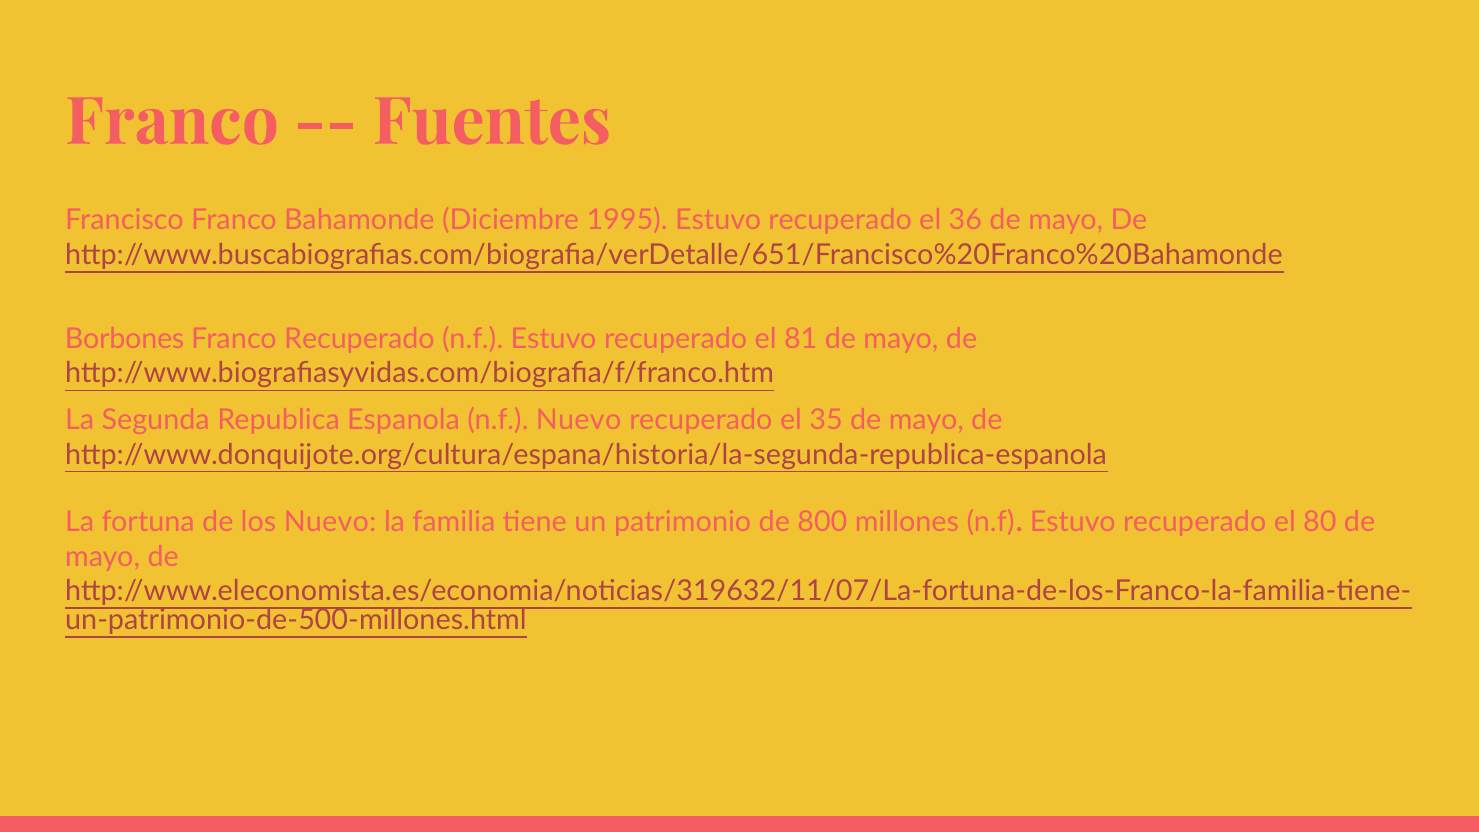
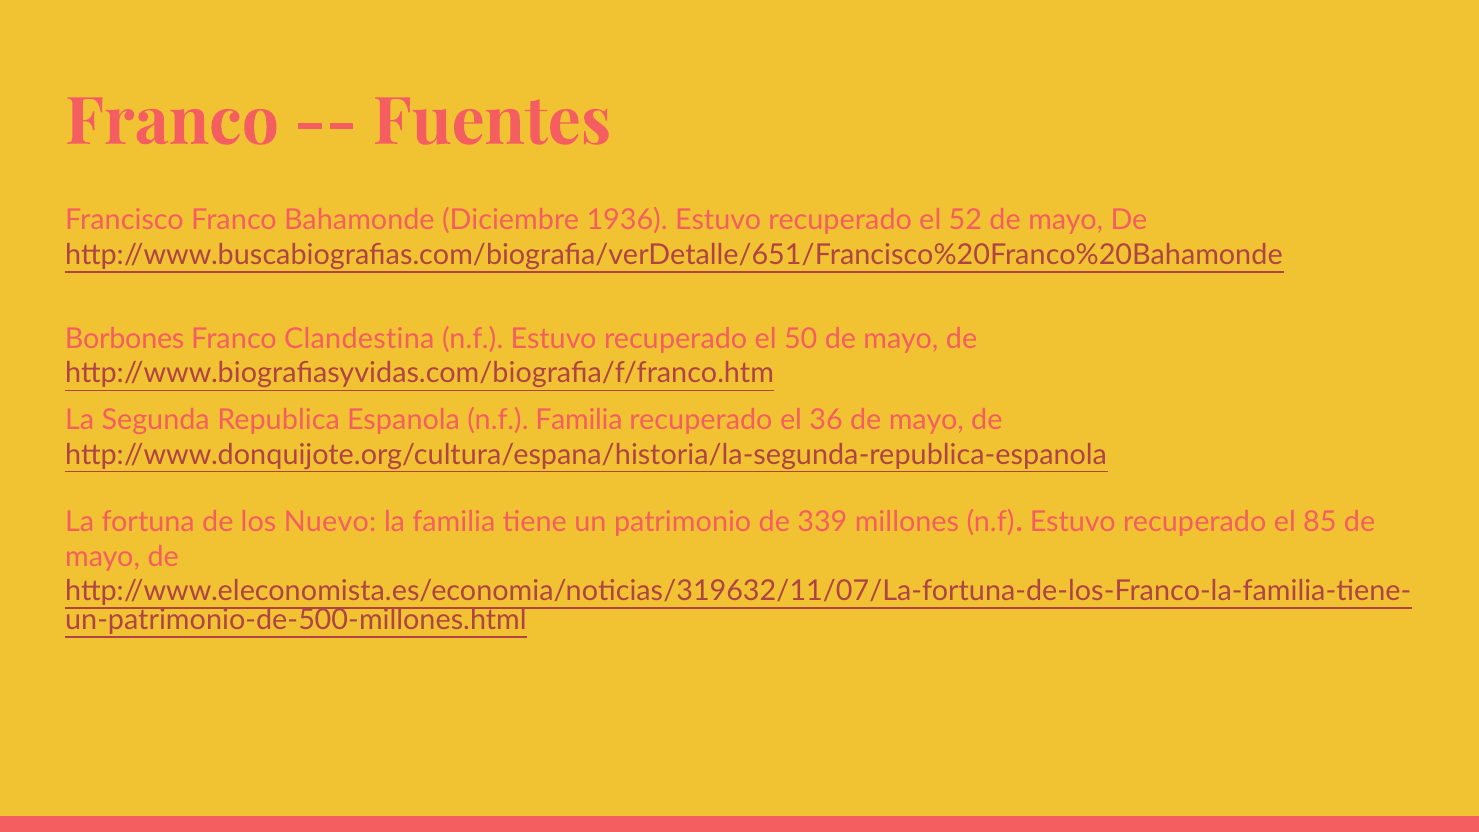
1995: 1995 -> 1936
36: 36 -> 52
Franco Recuperado: Recuperado -> Clandestina
81: 81 -> 50
n.f Nuevo: Nuevo -> Familia
35: 35 -> 36
800: 800 -> 339
80: 80 -> 85
